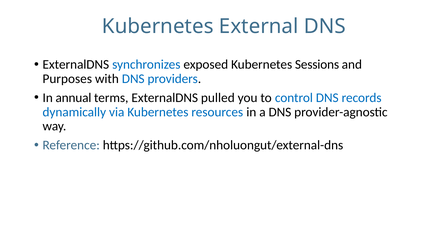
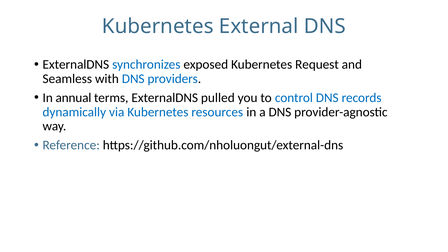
Sessions: Sessions -> Request
Purposes: Purposes -> Seamless
